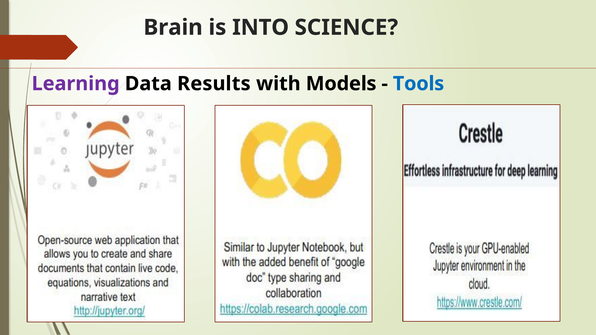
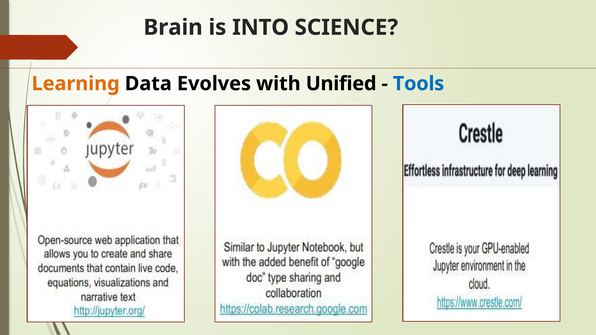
Learning colour: purple -> orange
Results: Results -> Evolves
Models: Models -> Unified
